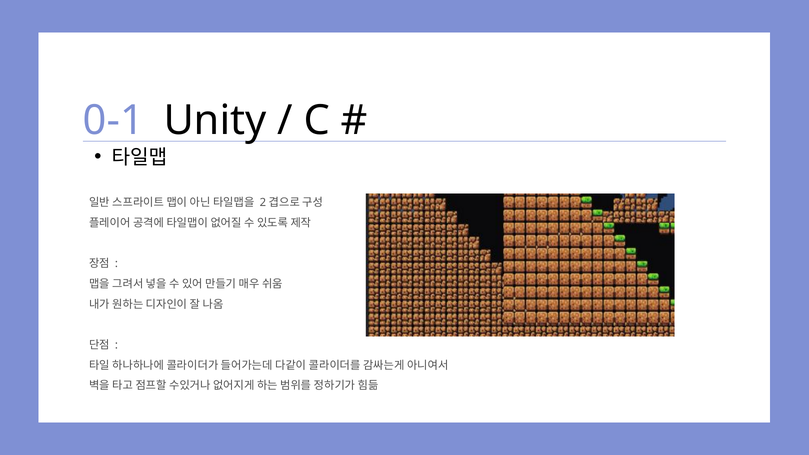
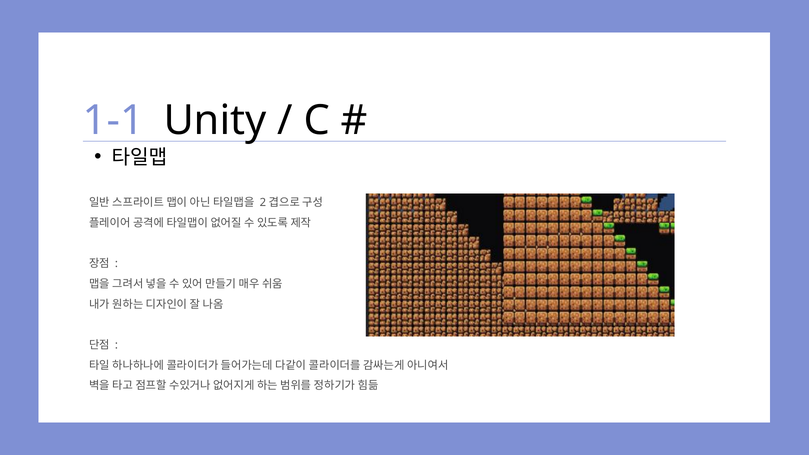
0-1: 0-1 -> 1-1
